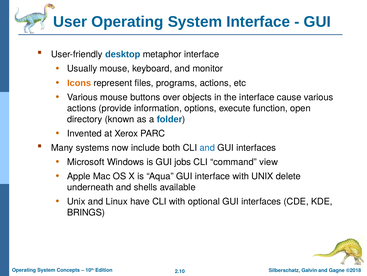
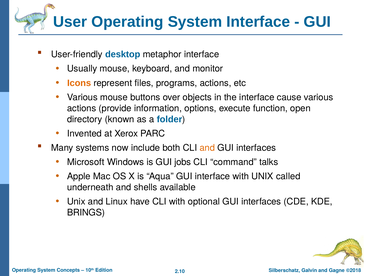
and at (207, 147) colour: blue -> orange
view: view -> talks
delete: delete -> called
